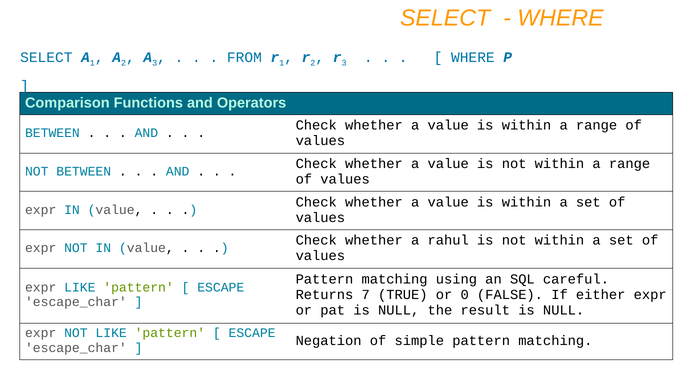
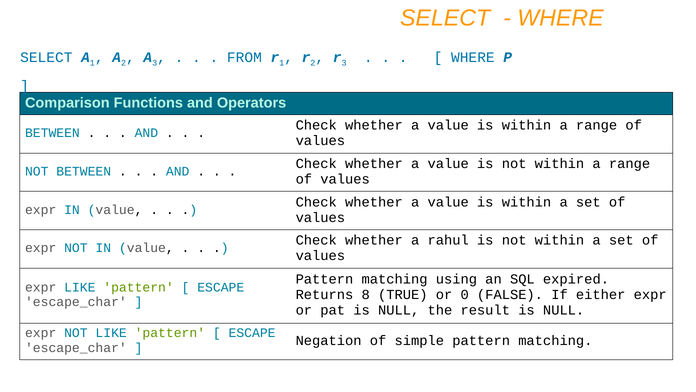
careful: careful -> expired
7: 7 -> 8
